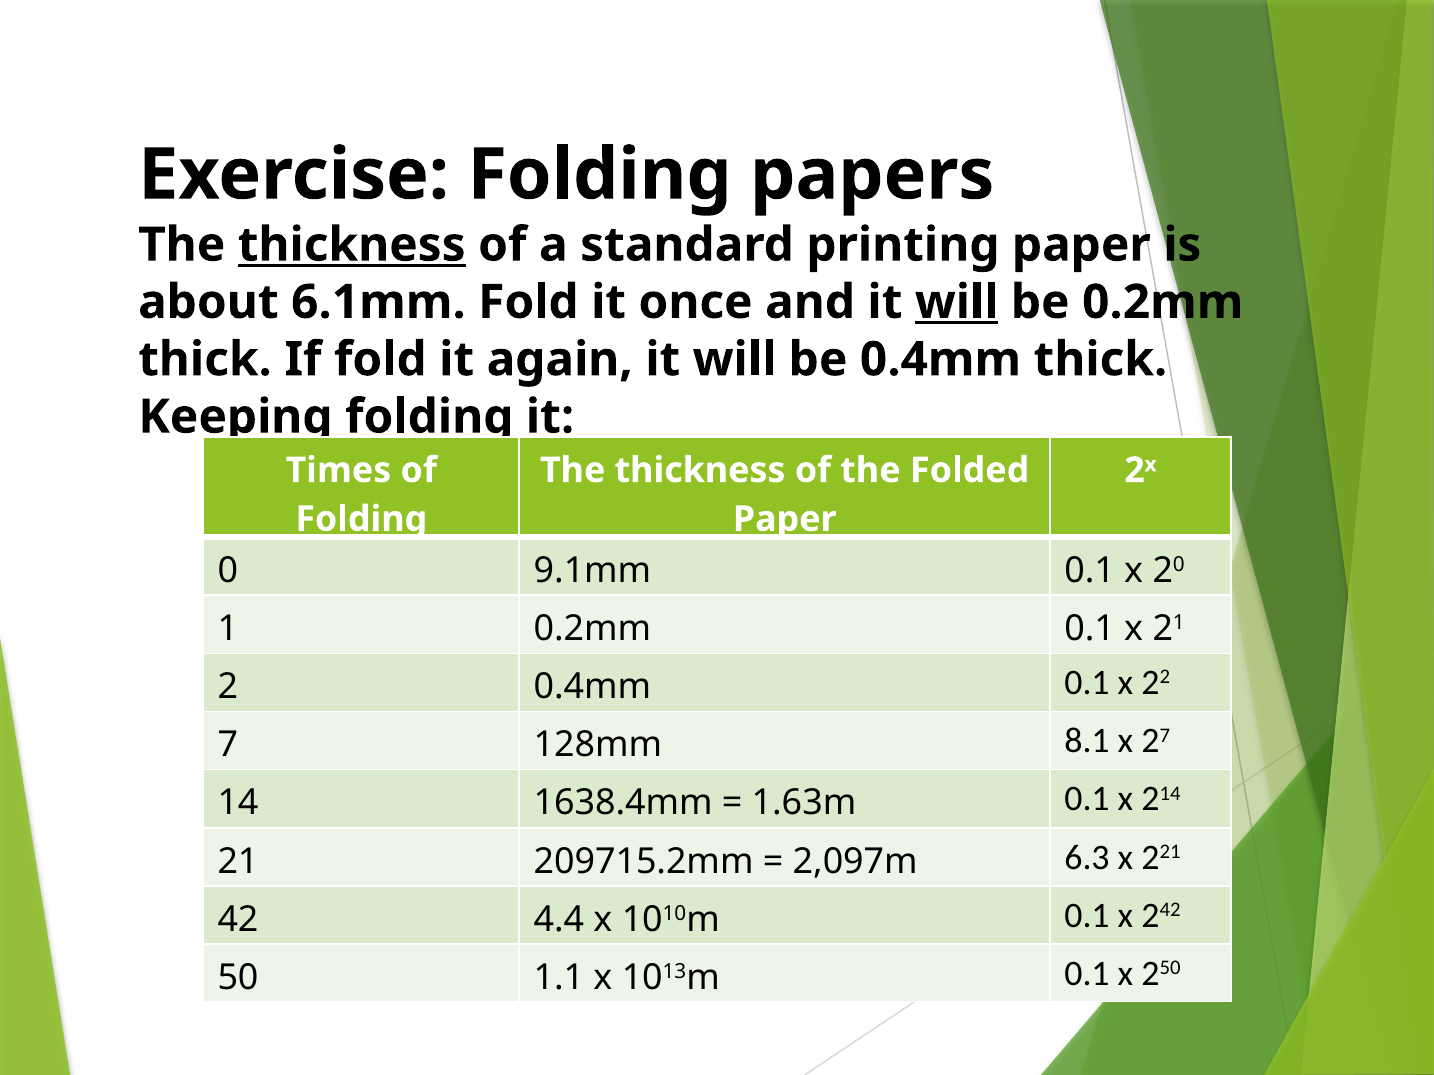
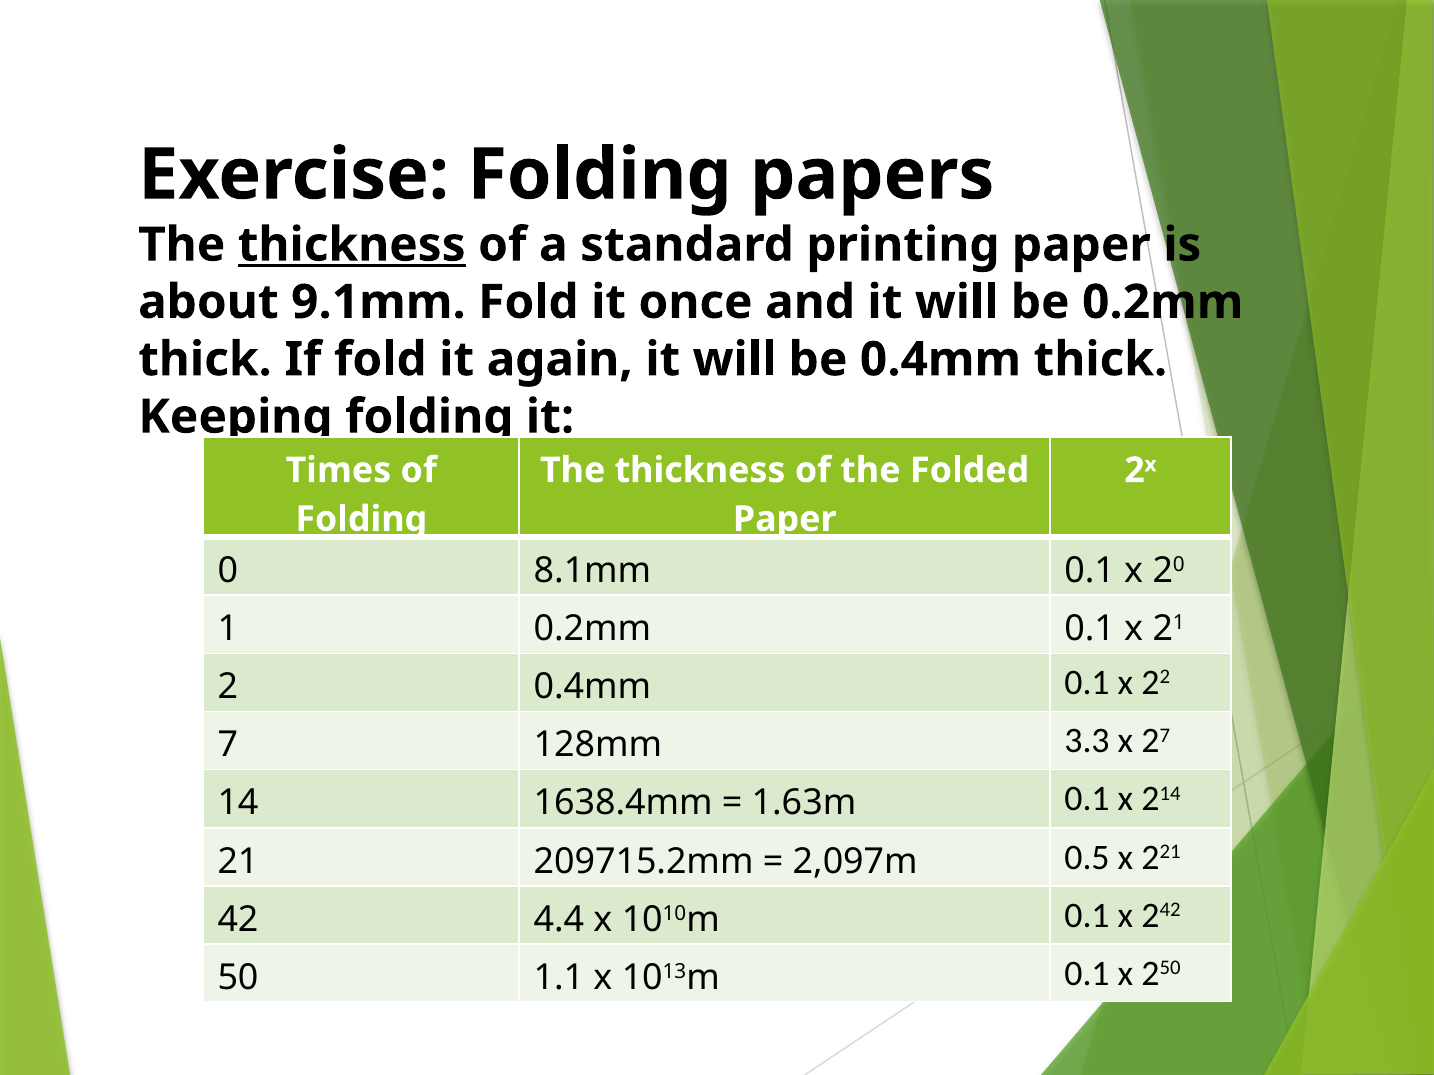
6.1mm: 6.1mm -> 9.1mm
will at (957, 302) underline: present -> none
9.1mm: 9.1mm -> 8.1mm
8.1: 8.1 -> 3.3
6.3: 6.3 -> 0.5
